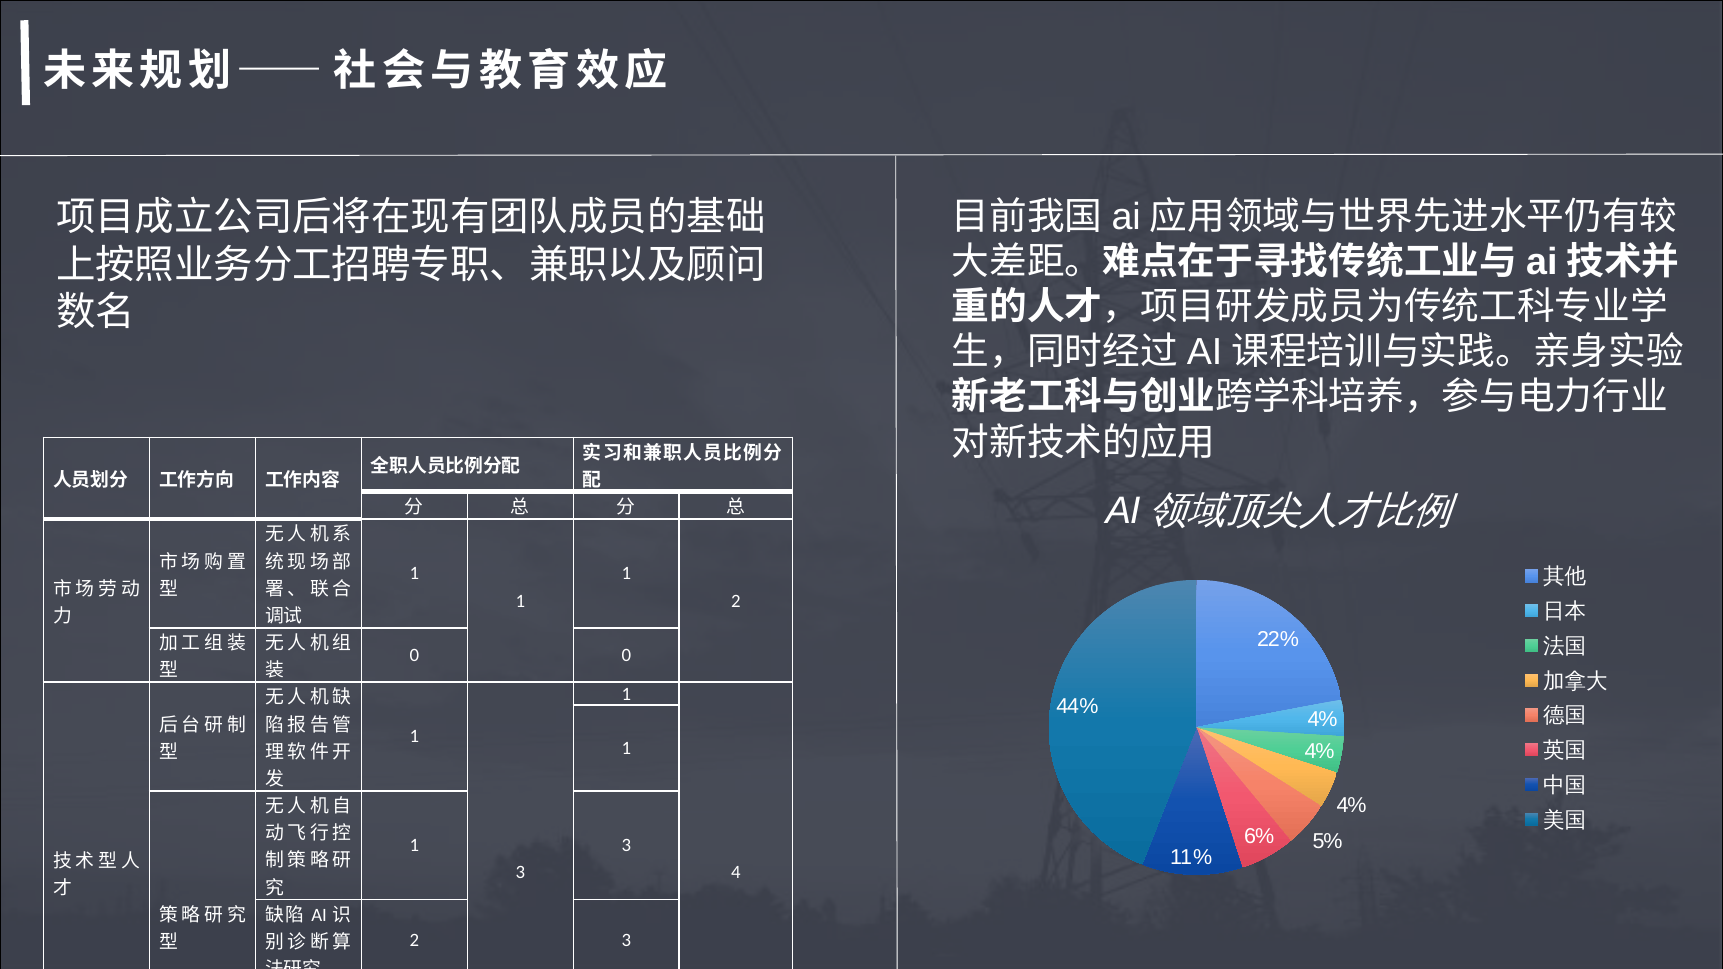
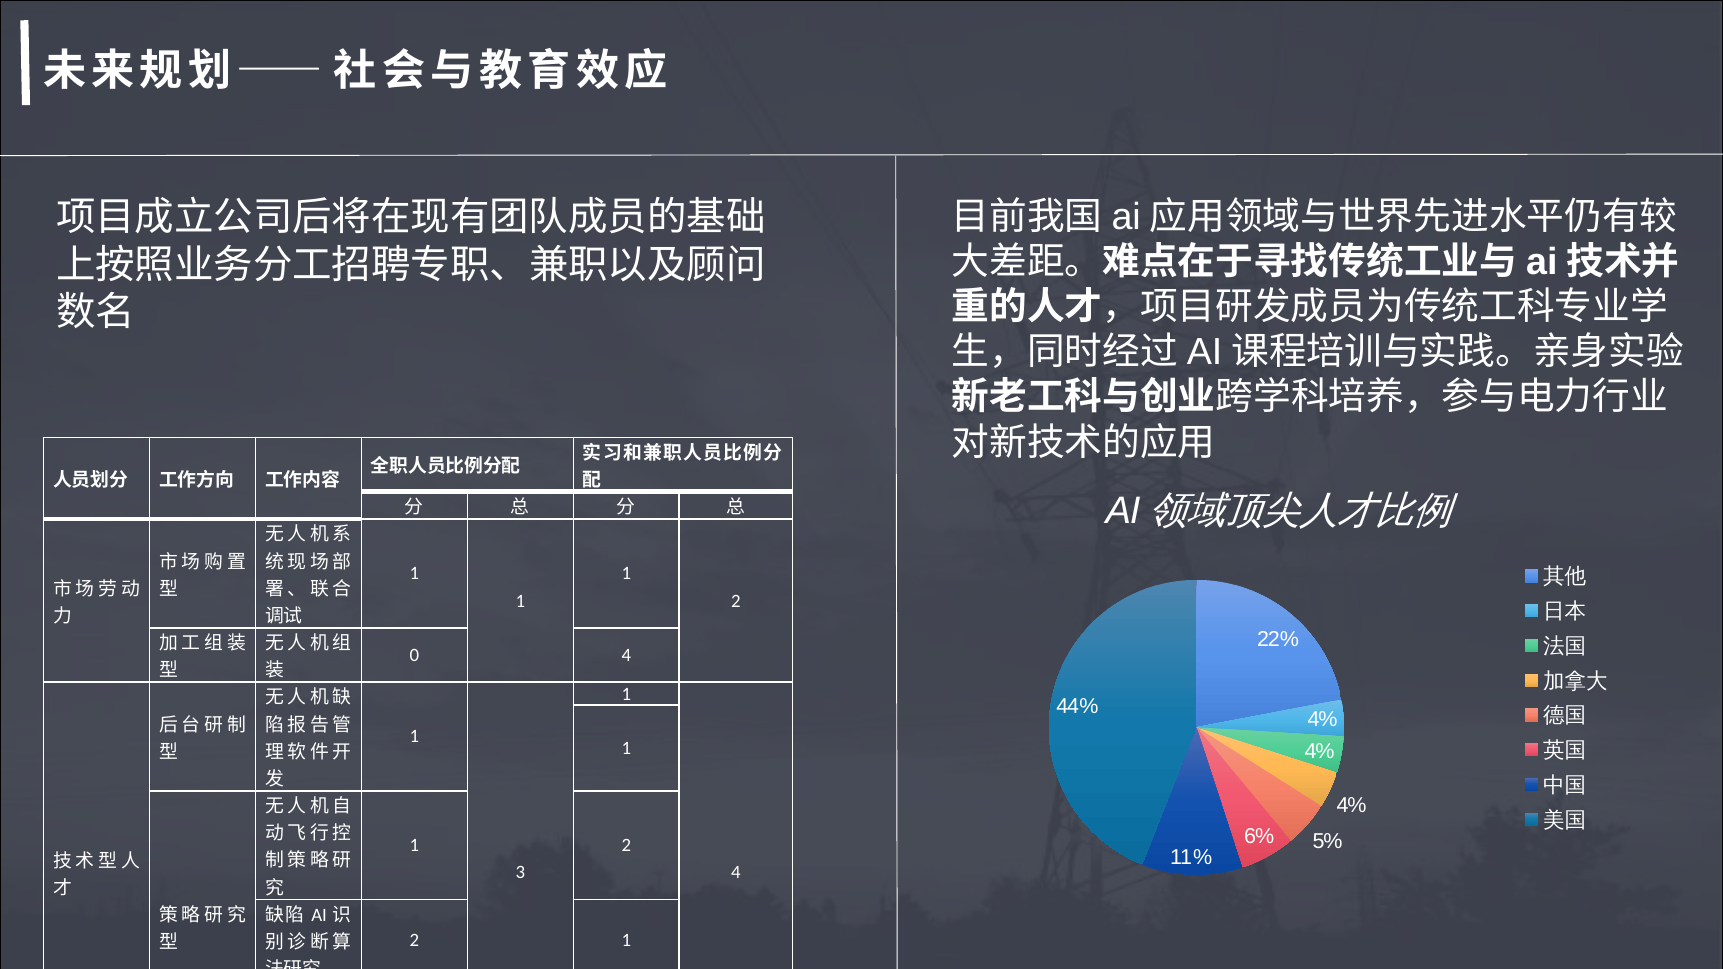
0 0: 0 -> 4
3 at (626, 846): 3 -> 2
2 3: 3 -> 1
